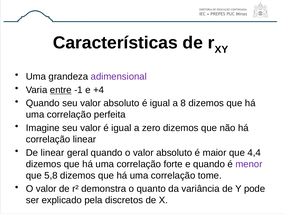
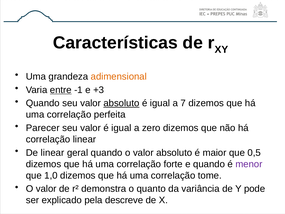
adimensional colour: purple -> orange
+4: +4 -> +3
absoluto at (121, 103) underline: none -> present
8: 8 -> 7
Imagine: Imagine -> Parecer
4,4: 4,4 -> 0,5
5,8: 5,8 -> 1,0
discretos: discretos -> descreve
